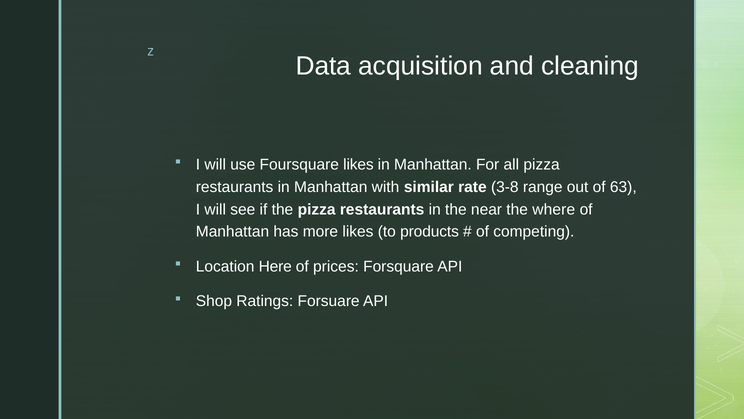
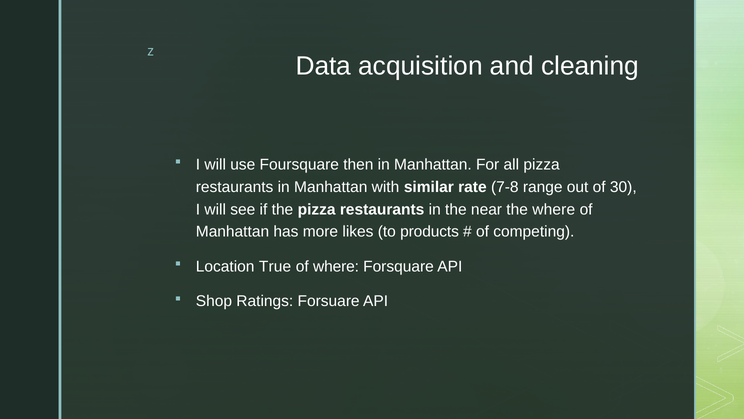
Foursquare likes: likes -> then
3-8: 3-8 -> 7-8
63: 63 -> 30
Here: Here -> True
of prices: prices -> where
